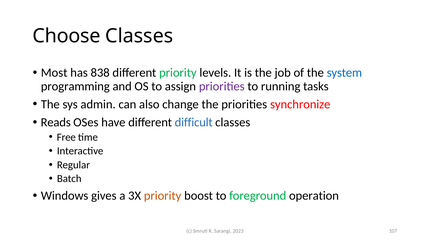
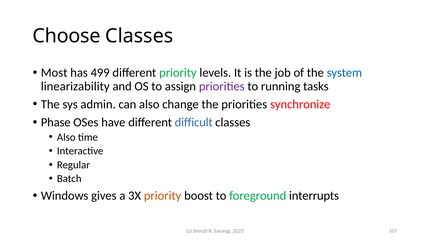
838: 838 -> 499
programming: programming -> linearizability
Reads: Reads -> Phase
Free at (66, 137): Free -> Also
operation: operation -> interrupts
